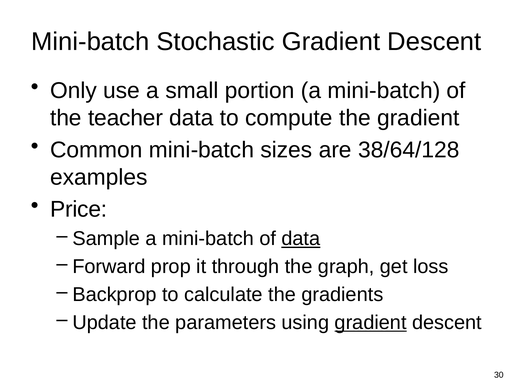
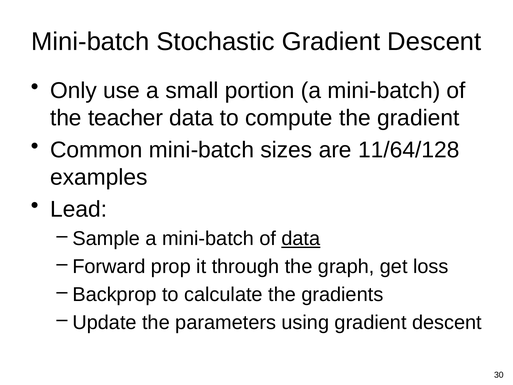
38/64/128: 38/64/128 -> 11/64/128
Price: Price -> Lead
gradient at (371, 322) underline: present -> none
